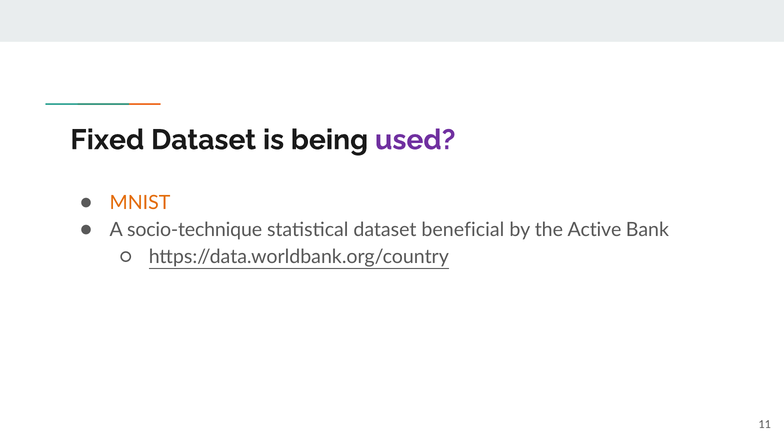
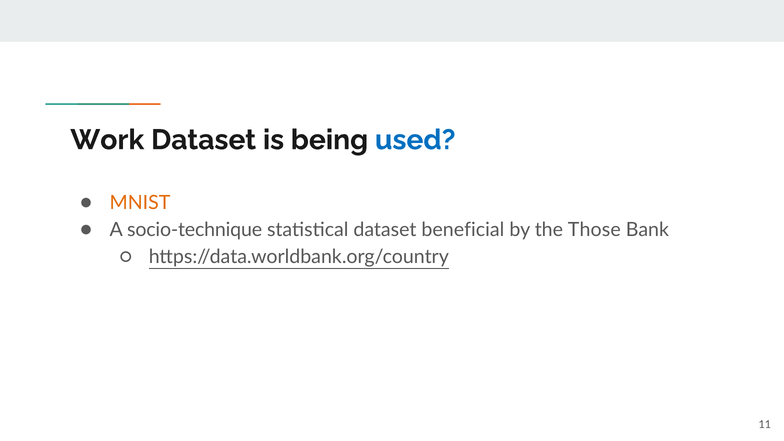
Fixed: Fixed -> Work
used colour: purple -> blue
Active: Active -> Those
